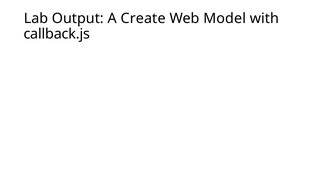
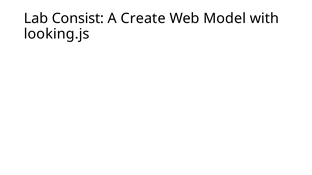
Output: Output -> Consist
callback.js: callback.js -> looking.js
